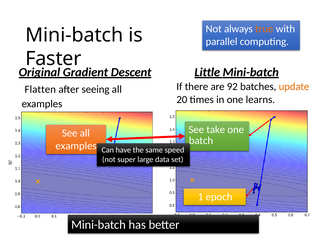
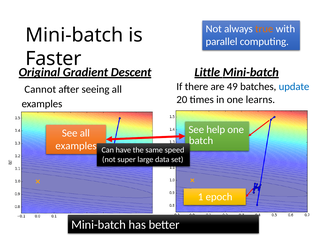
92: 92 -> 49
update colour: orange -> blue
Flatten: Flatten -> Cannot
take: take -> help
